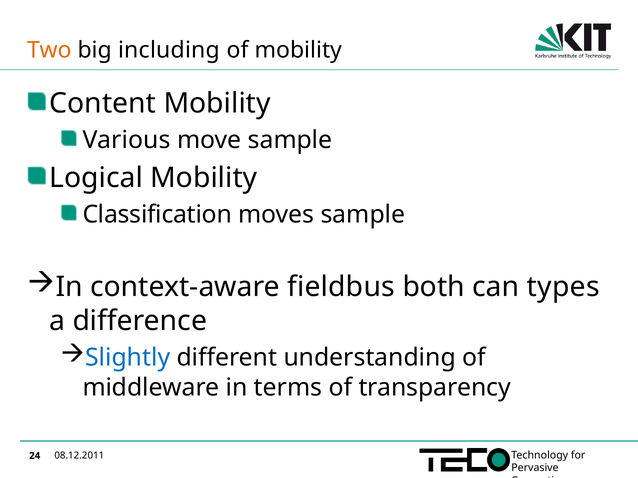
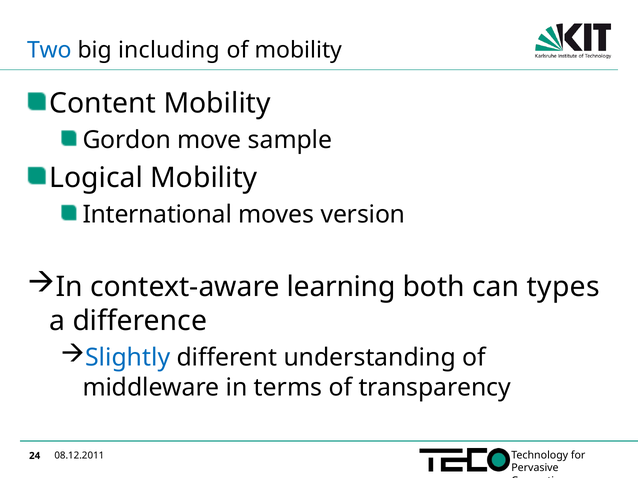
Two colour: orange -> blue
Various: Various -> Gordon
Classification: Classification -> International
moves sample: sample -> version
fieldbus: fieldbus -> learning
